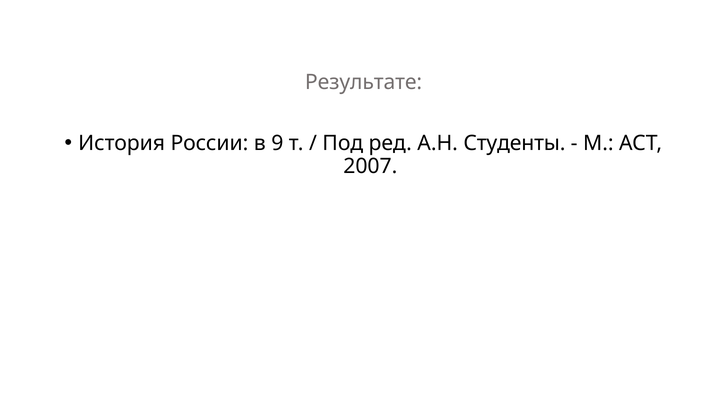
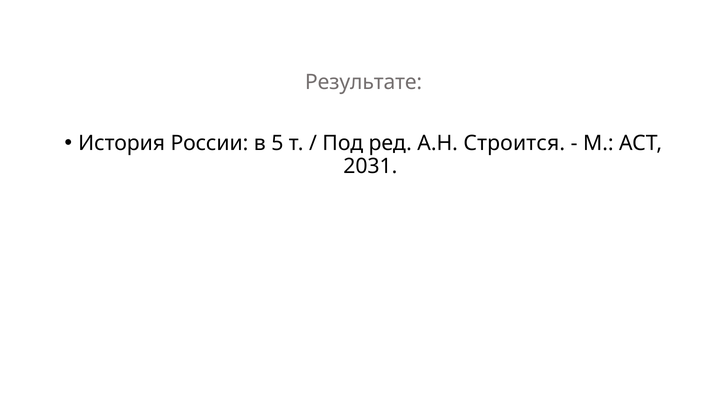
9: 9 -> 5
Студенты: Студенты -> Строится
2007: 2007 -> 2031
